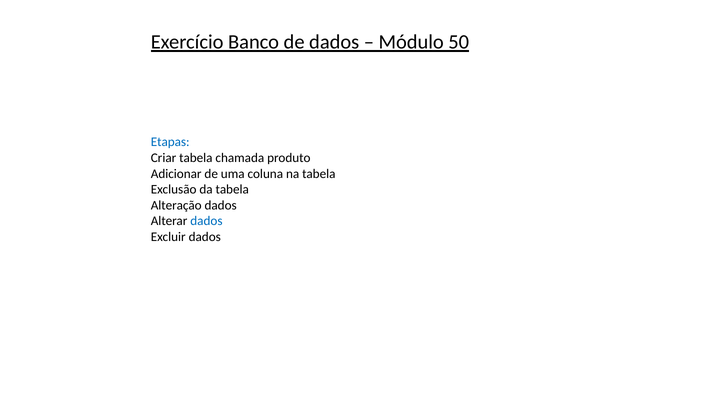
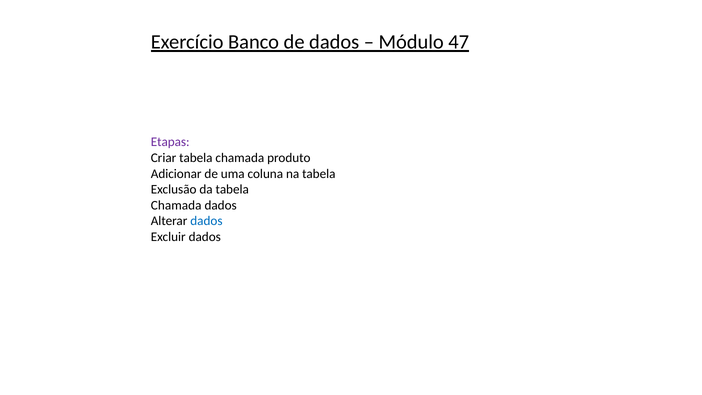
50: 50 -> 47
Etapas colour: blue -> purple
Alteração at (176, 205): Alteração -> Chamada
